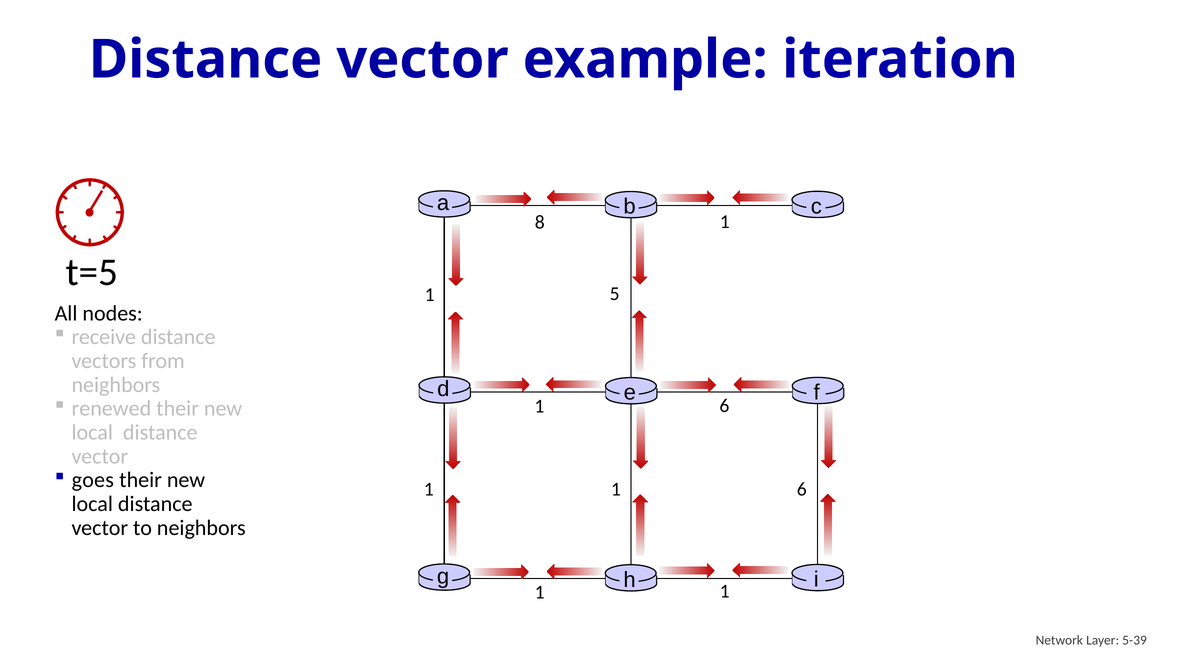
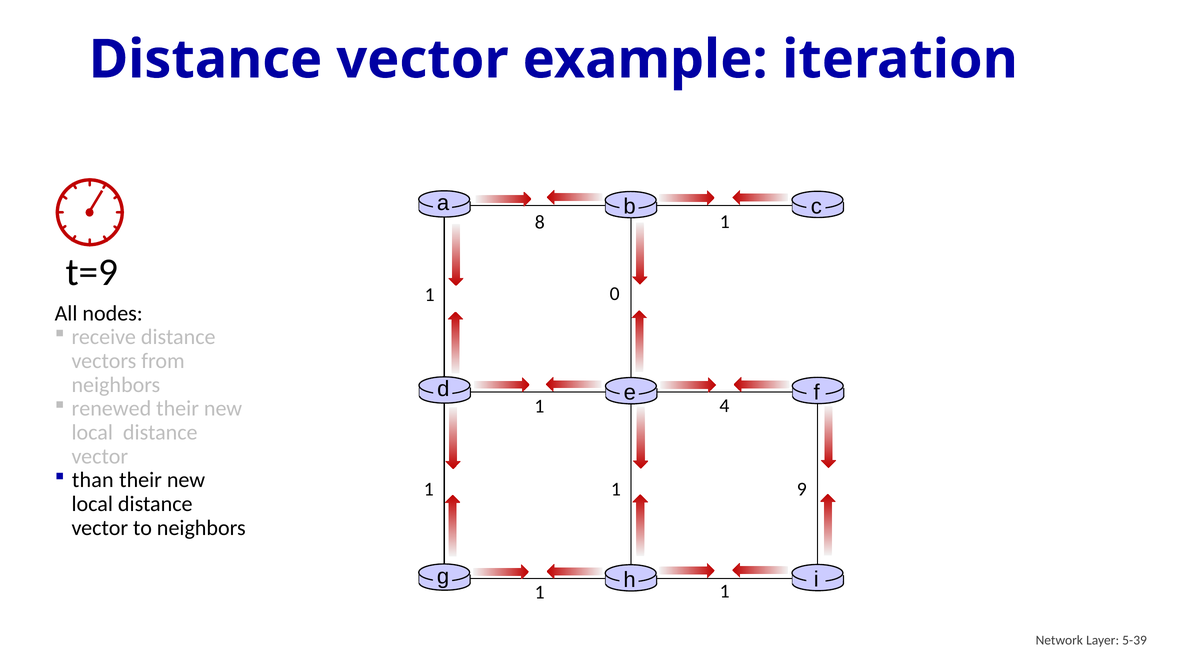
t=5: t=5 -> t=9
5: 5 -> 0
6 at (724, 406): 6 -> 4
goes: goes -> than
1 1 6: 6 -> 9
